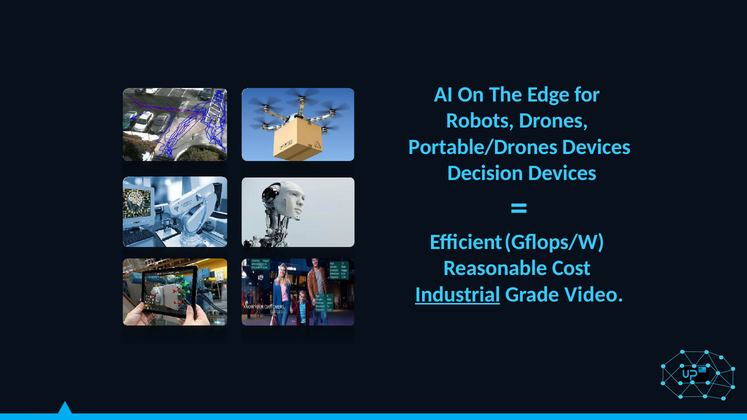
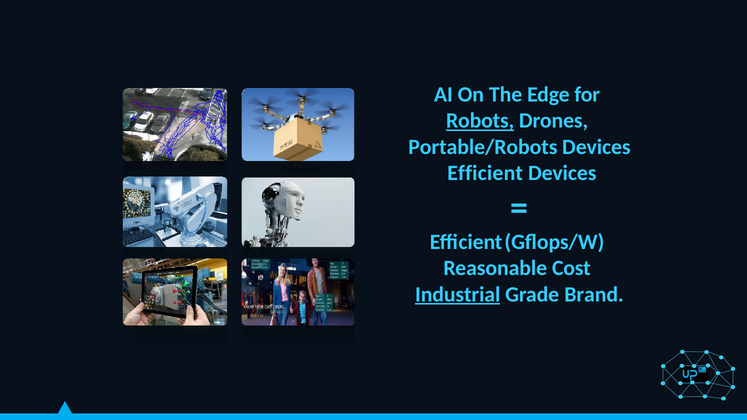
Robots underline: none -> present
Portable/Drones: Portable/Drones -> Portable/Robots
Decision: Decision -> Efficient
Video: Video -> Brand
